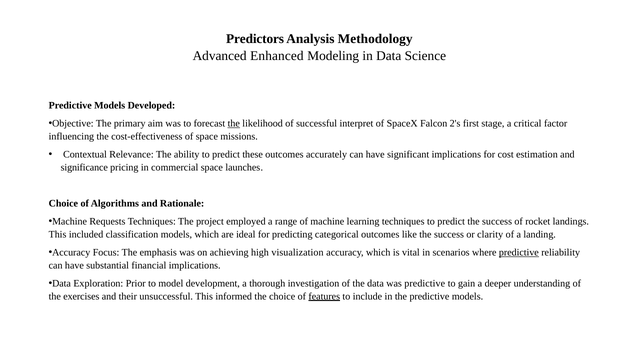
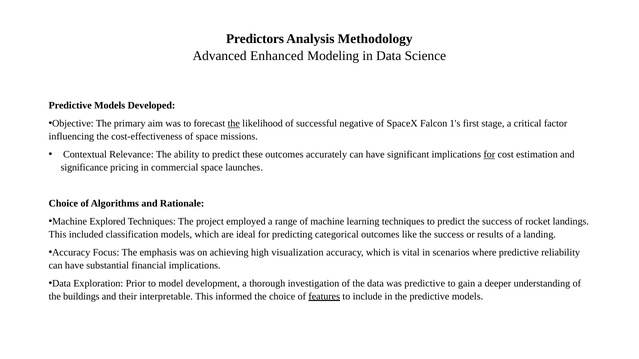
interpret: interpret -> negative
2's: 2's -> 1's
for at (489, 155) underline: none -> present
Requests: Requests -> Explored
clarity: clarity -> results
predictive at (519, 253) underline: present -> none
exercises: exercises -> buildings
unsuccessful: unsuccessful -> interpretable
